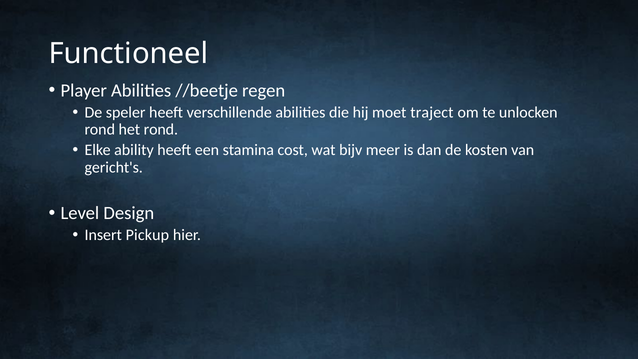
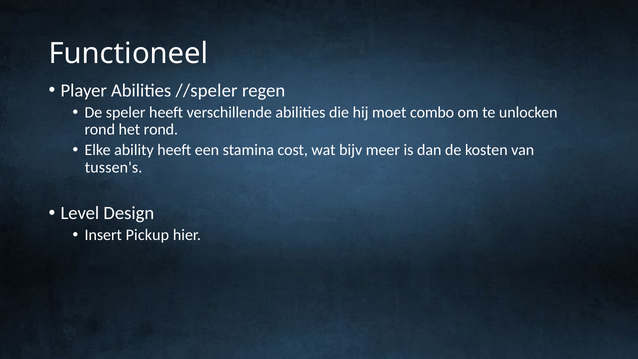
//beetje: //beetje -> //speler
traject: traject -> combo
gericht's: gericht's -> tussen's
